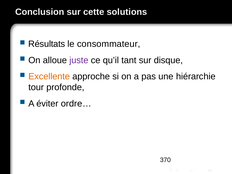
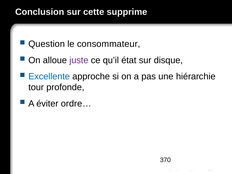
solutions: solutions -> supprime
Résultats: Résultats -> Question
tant: tant -> état
Excellente colour: orange -> blue
